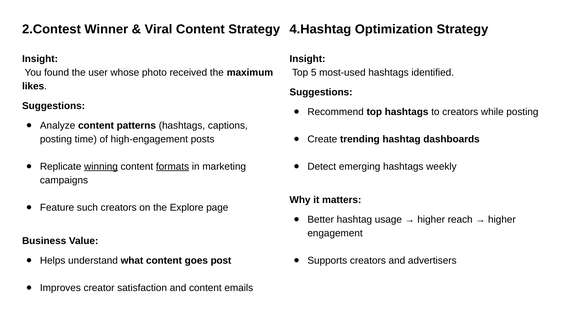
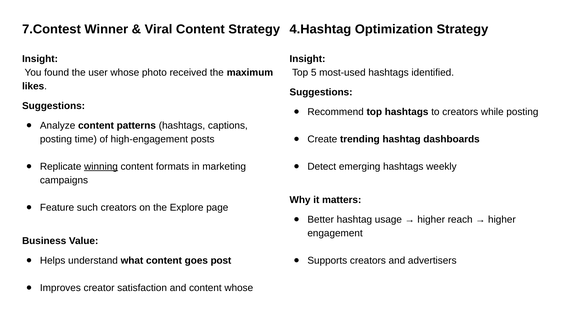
2.Contest: 2.Contest -> 7.Contest
formats underline: present -> none
content emails: emails -> whose
